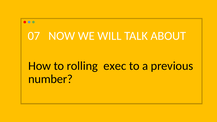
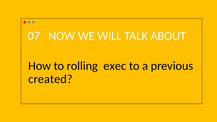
number: number -> created
